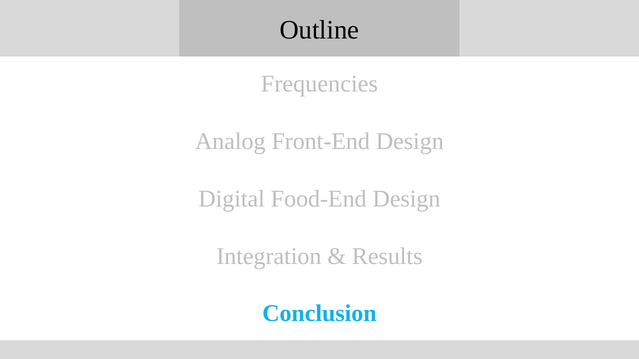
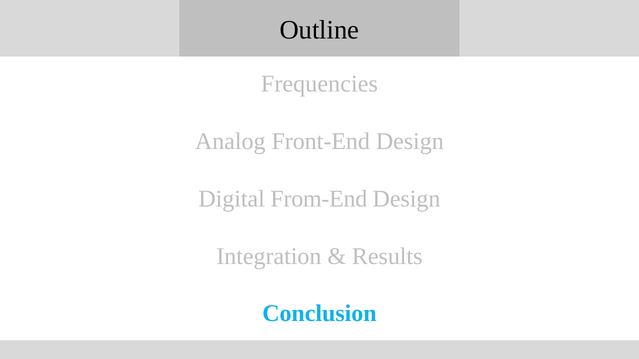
Food-End: Food-End -> From-End
